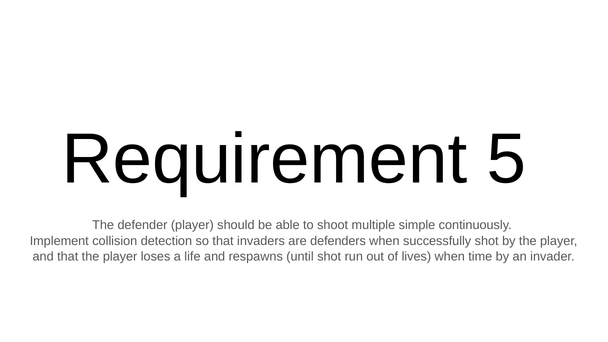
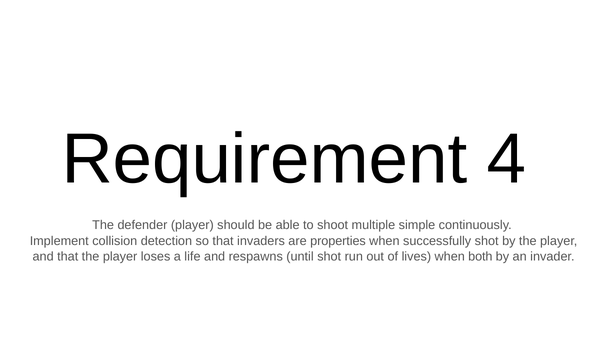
5: 5 -> 4
defenders: defenders -> properties
time: time -> both
